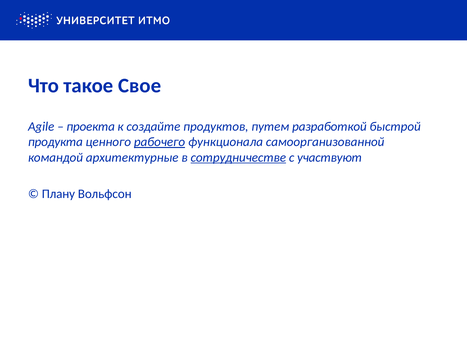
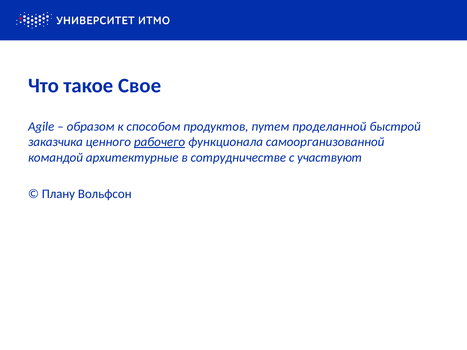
проекта: проекта -> образом
создайте: создайте -> способом
разработкой: разработкой -> проделанной
продукта: продукта -> заказчика
сотрудничестве underline: present -> none
